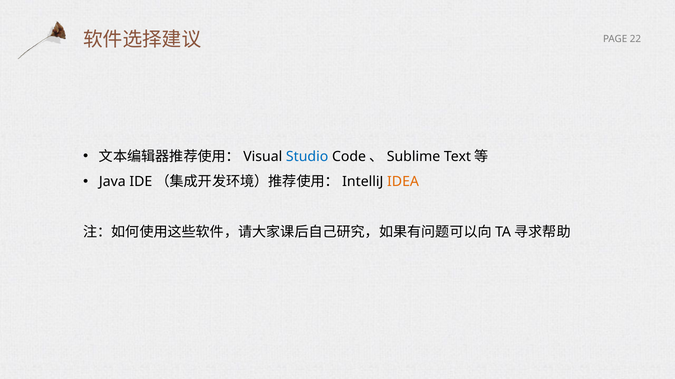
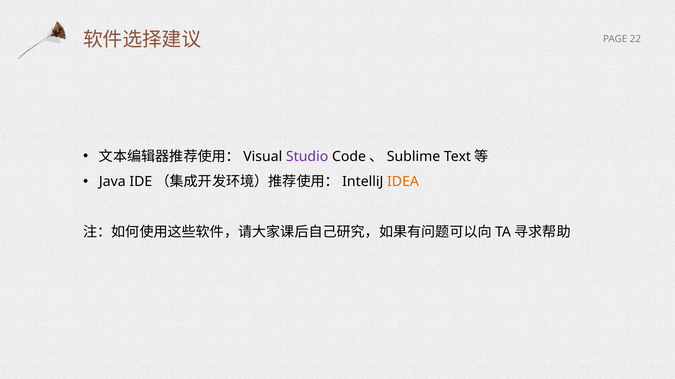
Studio colour: blue -> purple
